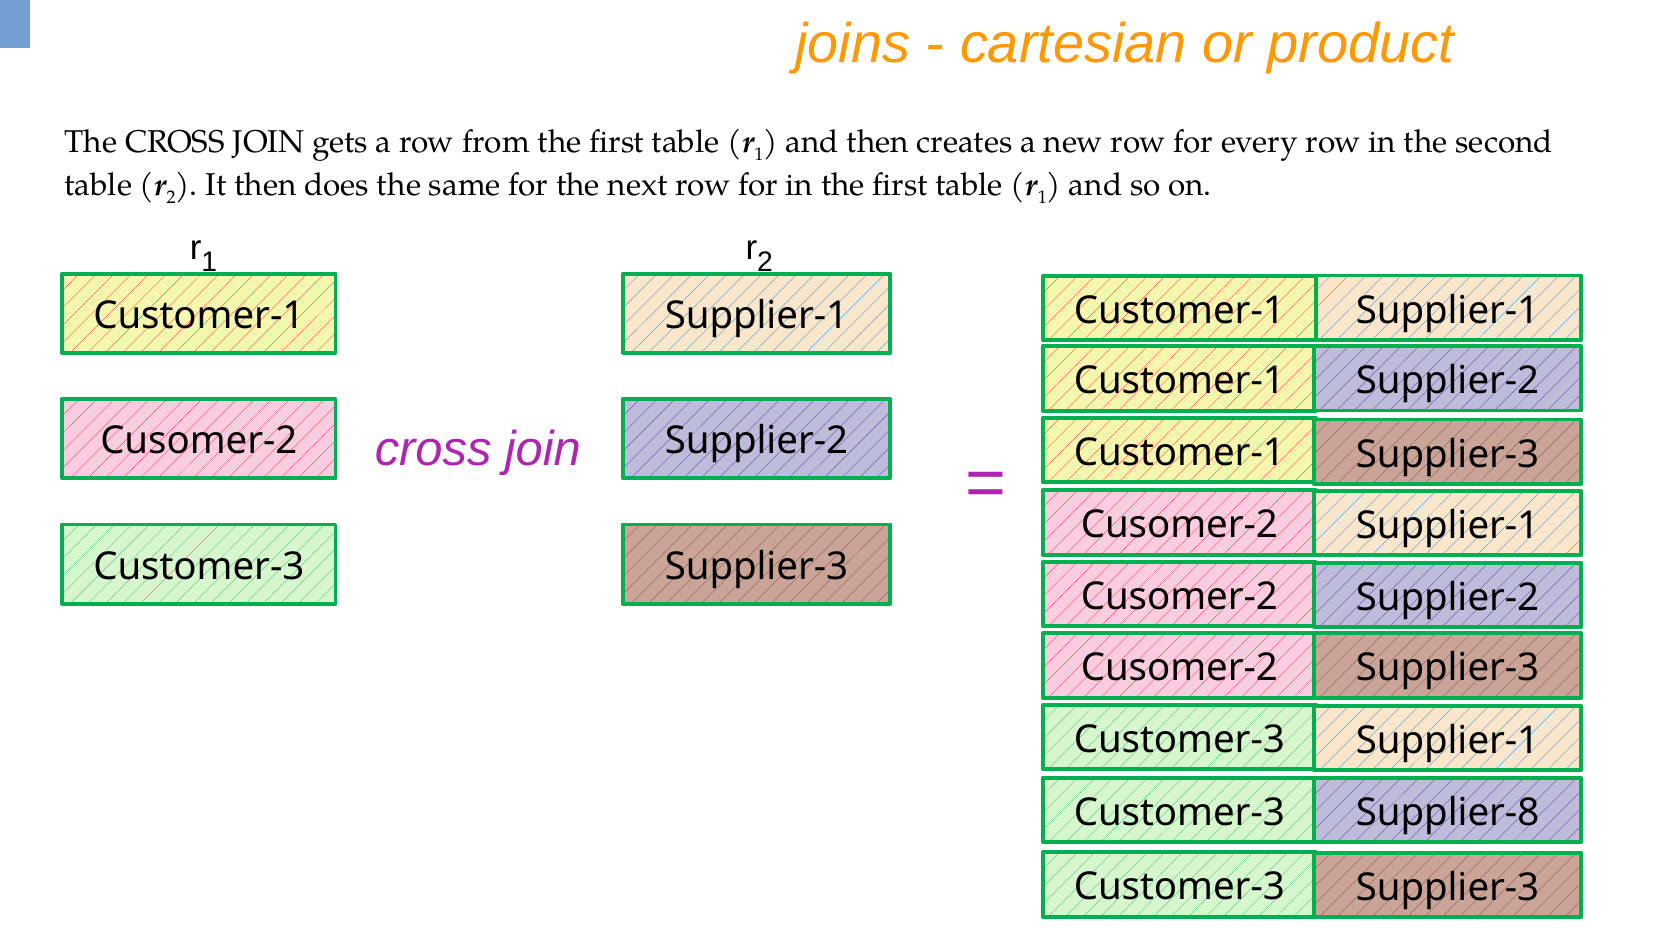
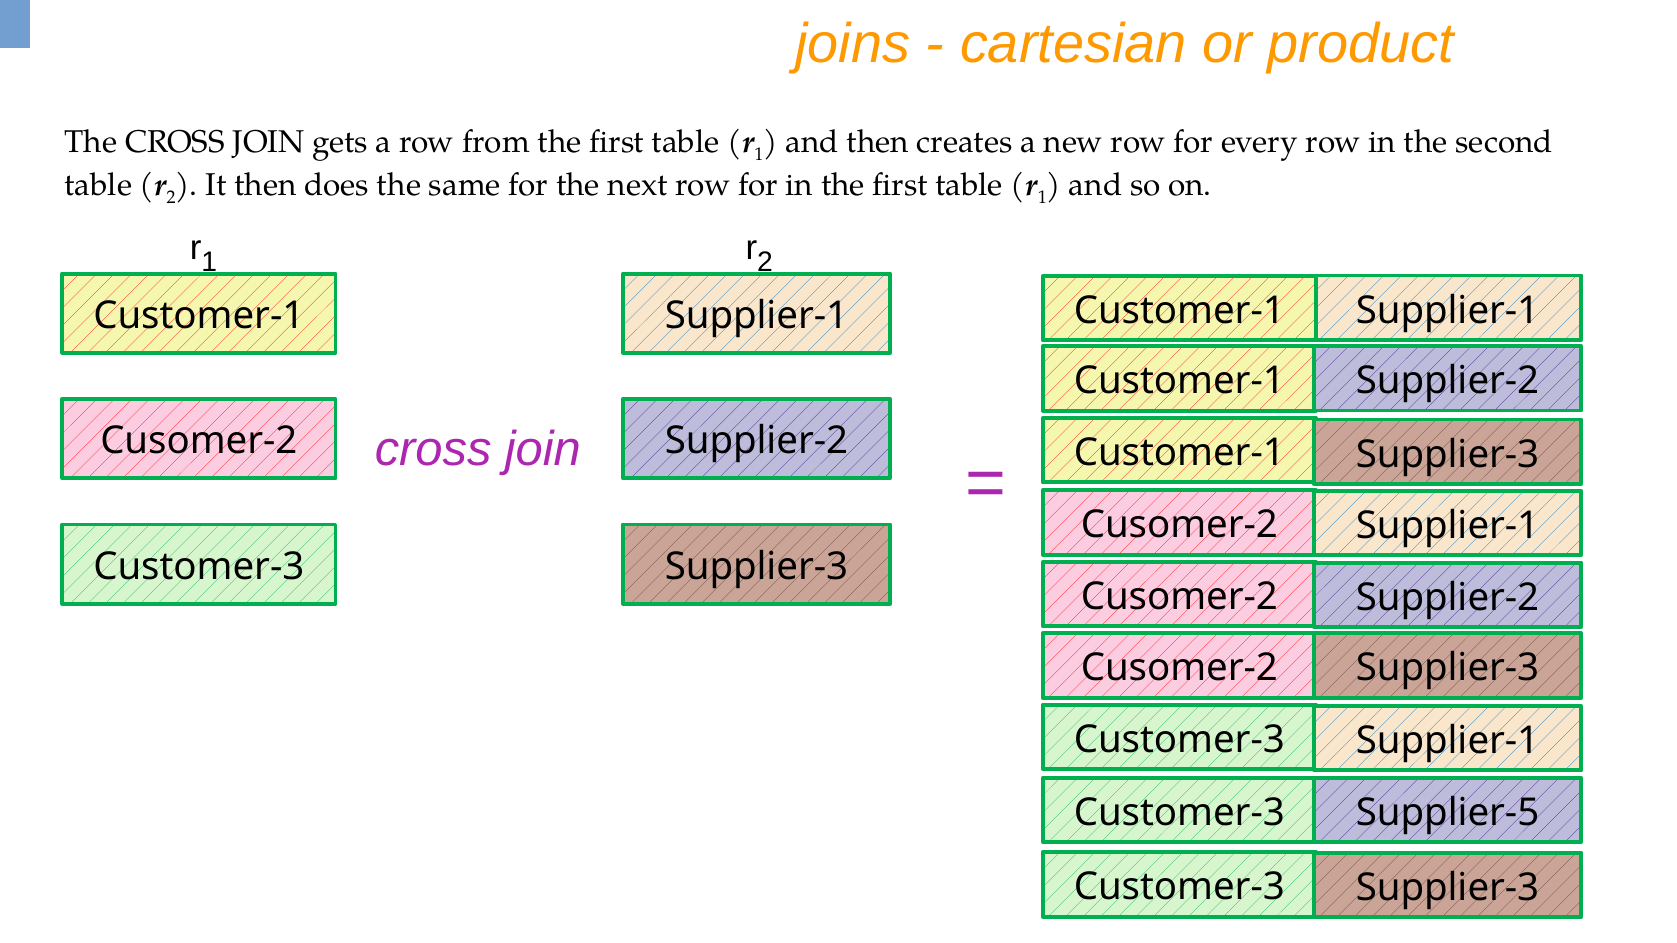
Supplier-8: Supplier-8 -> Supplier-5
